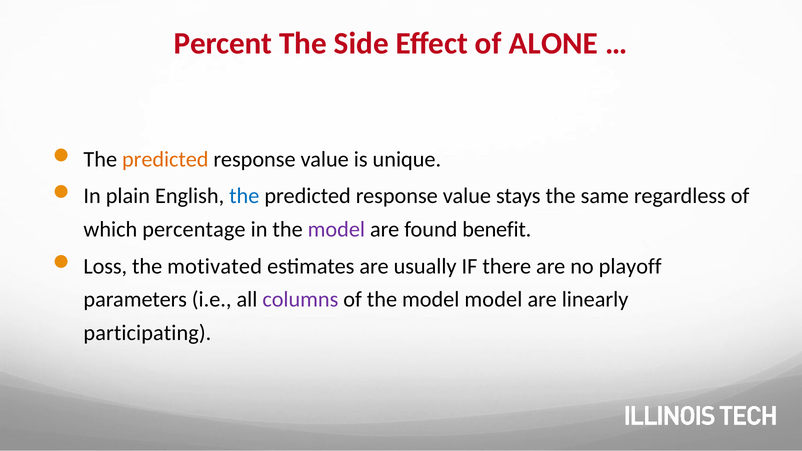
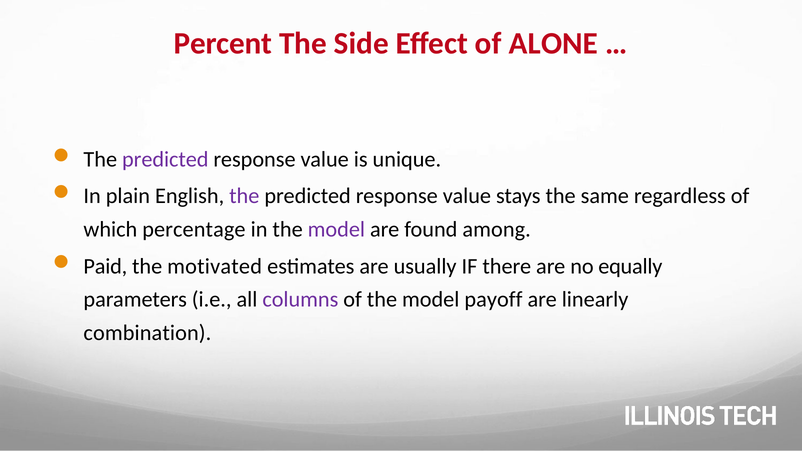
predicted at (165, 159) colour: orange -> purple
the at (244, 196) colour: blue -> purple
benefit: benefit -> among
Loss: Loss -> Paid
playoff: playoff -> equally
model model: model -> payoff
participating: participating -> combination
